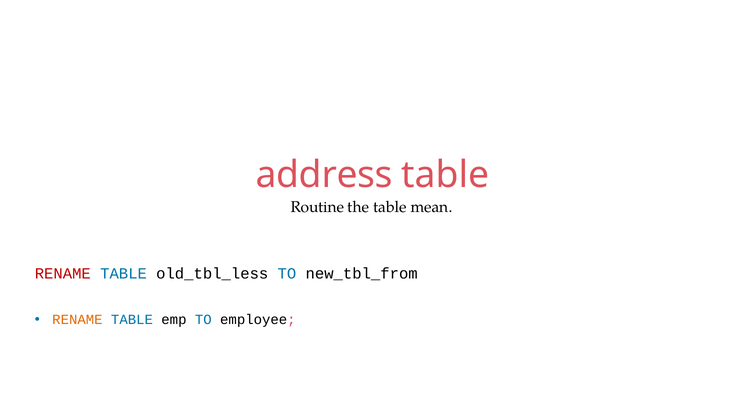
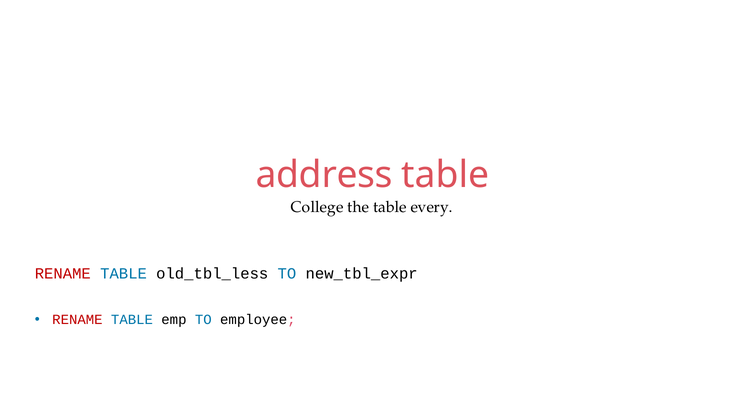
Routine: Routine -> College
mean: mean -> every
new_tbl_from: new_tbl_from -> new_tbl_expr
RENAME at (77, 319) colour: orange -> red
